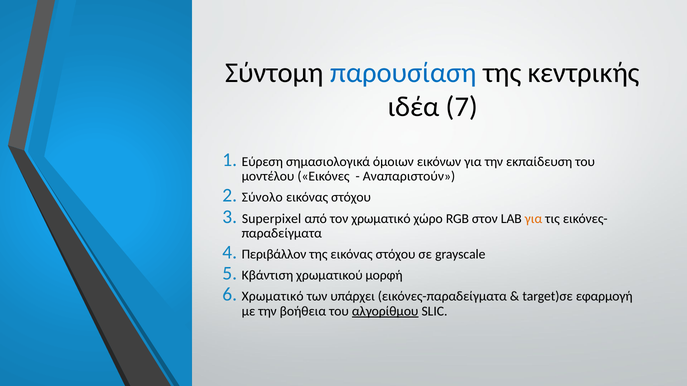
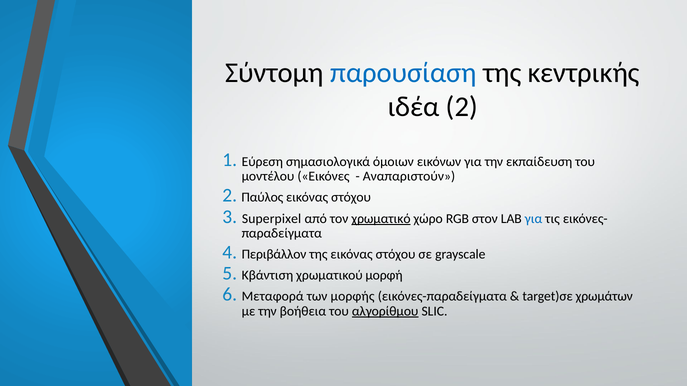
ιδέα 7: 7 -> 2
Σύνολο: Σύνολο -> Παύλος
χρωματικό at (381, 219) underline: none -> present
για at (533, 219) colour: orange -> blue
Χρωματικό at (273, 297): Χρωματικό -> Μεταφορά
υπάρχει: υπάρχει -> μορφής
εφαρμογή: εφαρμογή -> χρωμάτων
